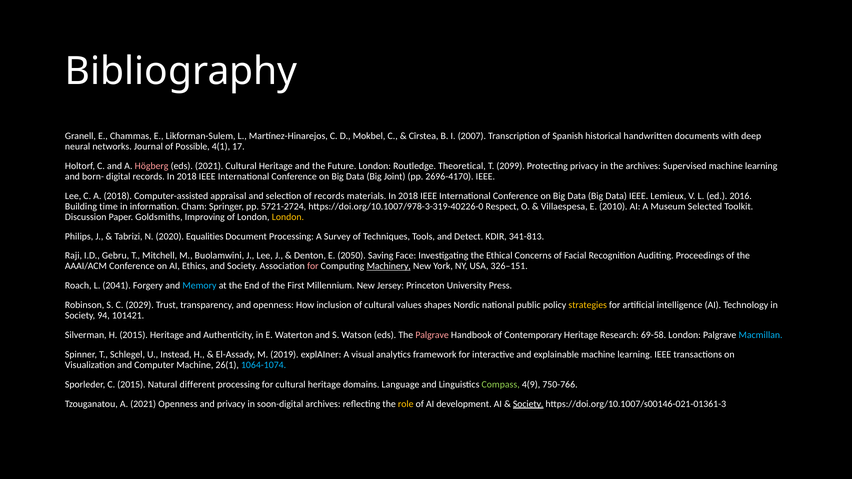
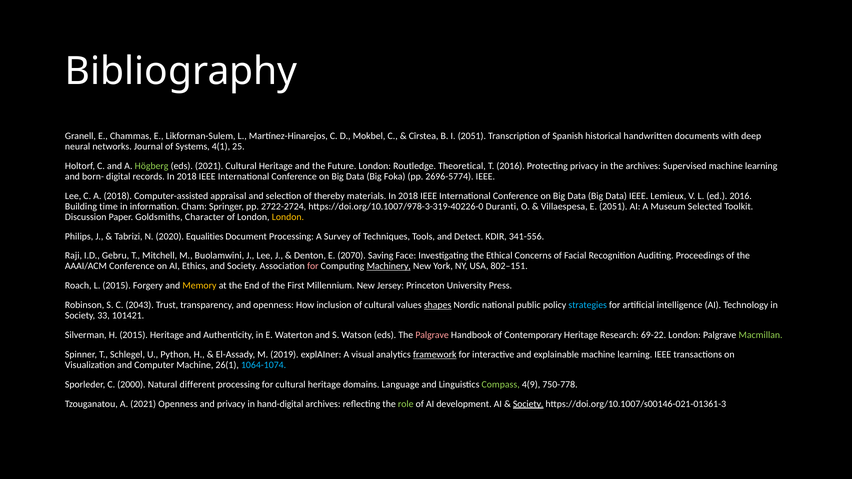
I 2007: 2007 -> 2051
Possible: Possible -> Systems
17: 17 -> 25
Högberg colour: pink -> light green
T 2099: 2099 -> 2016
Joint: Joint -> Foka
2696-4170: 2696-4170 -> 2696-5774
of records: records -> thereby
5721-2724: 5721-2724 -> 2722-2724
Respect: Respect -> Duranti
E 2010: 2010 -> 2051
Improving: Improving -> Character
341-813: 341-813 -> 341-556
2050: 2050 -> 2070
326–151: 326–151 -> 802–151
L 2041: 2041 -> 2015
Memory colour: light blue -> yellow
2029: 2029 -> 2043
shapes underline: none -> present
strategies colour: yellow -> light blue
94: 94 -> 33
69-58: 69-58 -> 69-22
Macmillan colour: light blue -> light green
Instead: Instead -> Python
framework underline: none -> present
C 2015: 2015 -> 2000
750-766: 750-766 -> 750-778
soon-digital: soon-digital -> hand-digital
role colour: yellow -> light green
